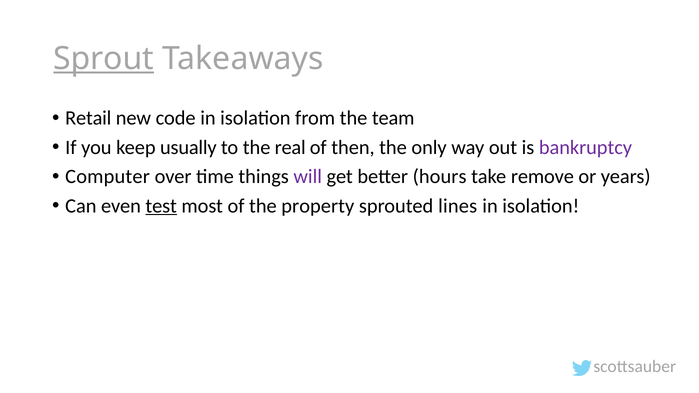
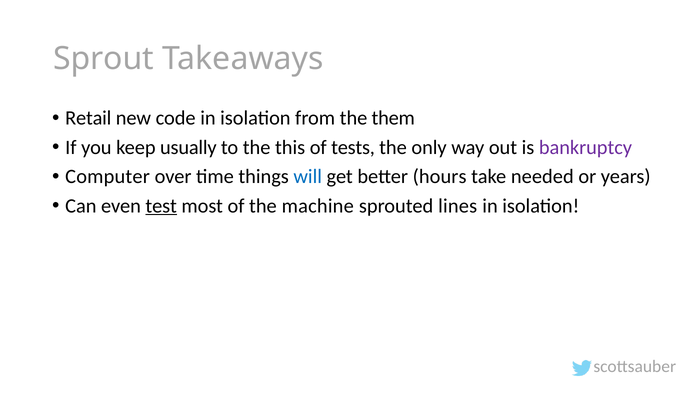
Sprout underline: present -> none
team: team -> them
real: real -> this
then: then -> tests
will colour: purple -> blue
remove: remove -> needed
property: property -> machine
